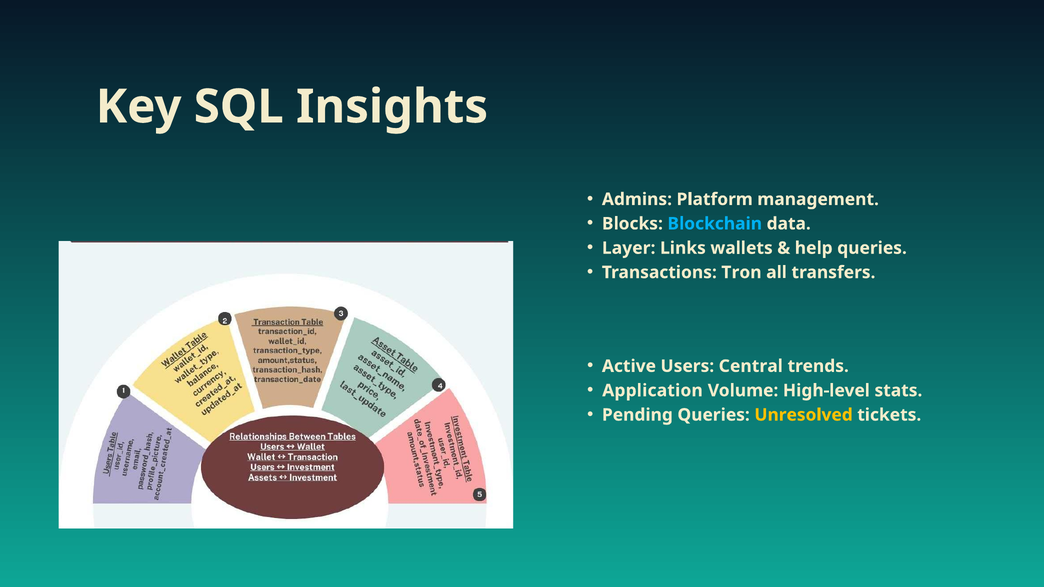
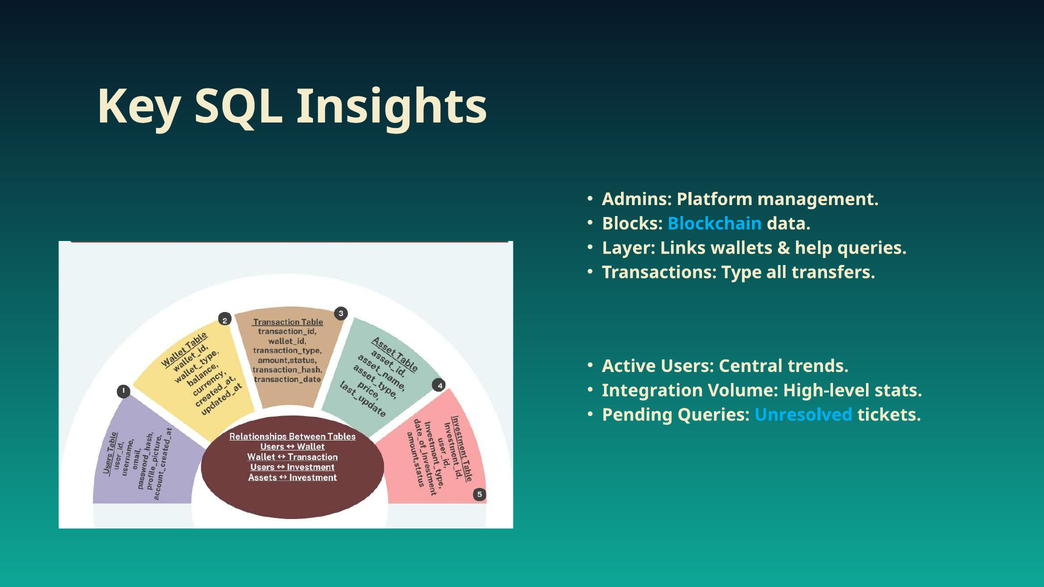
Tron: Tron -> Type
Application: Application -> Integration
Unresolved colour: yellow -> light blue
